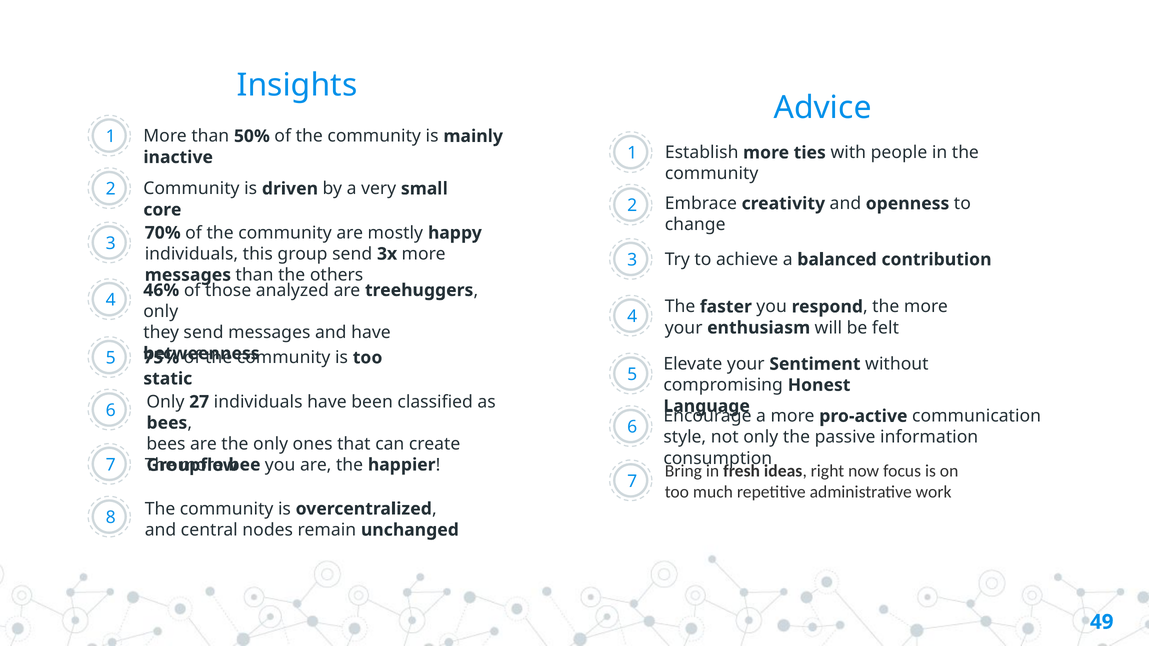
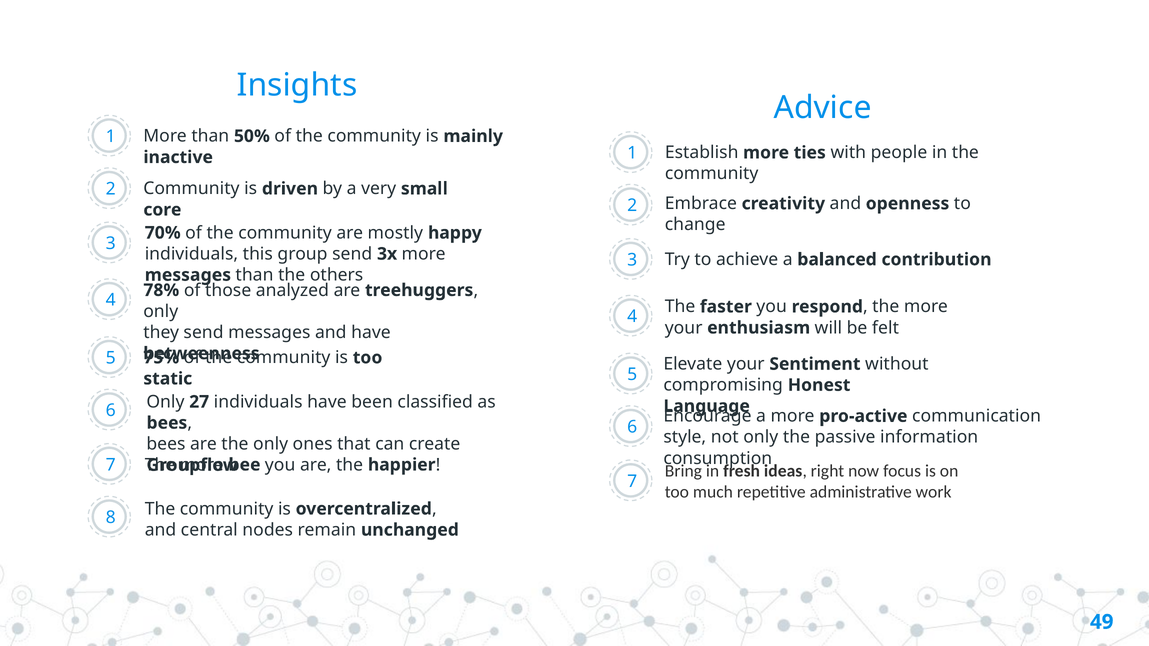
46%: 46% -> 78%
